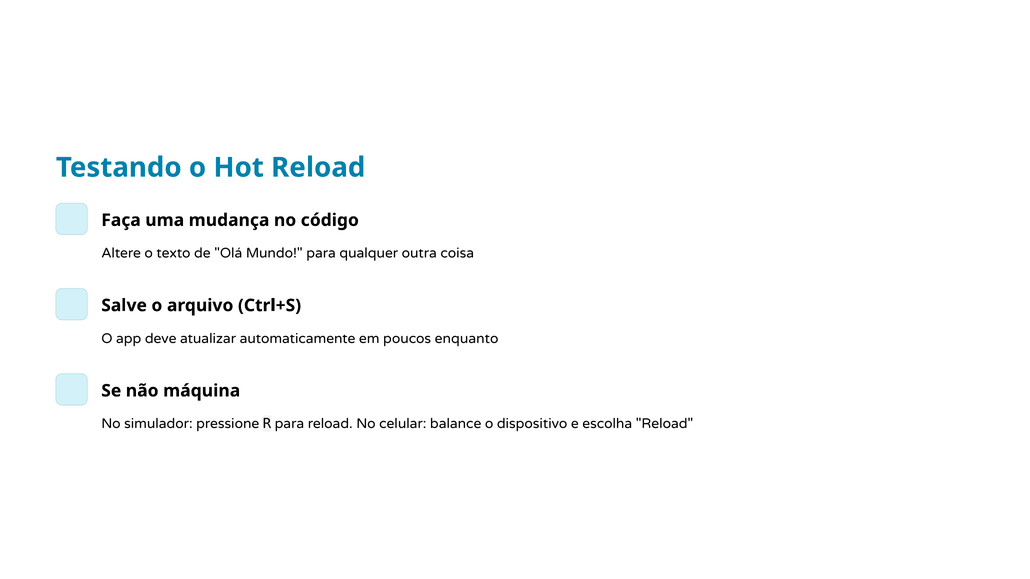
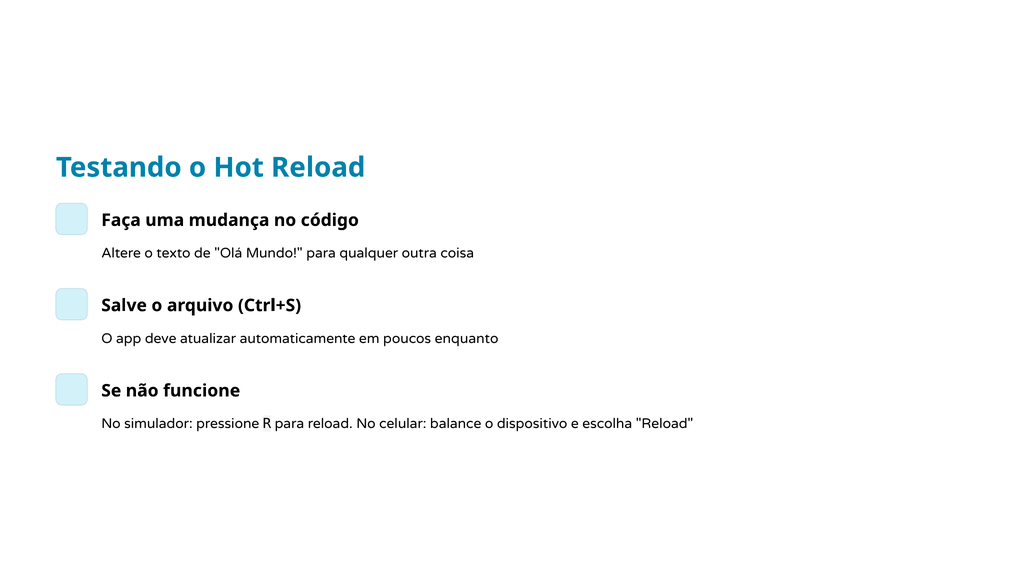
máquina: máquina -> funcione
